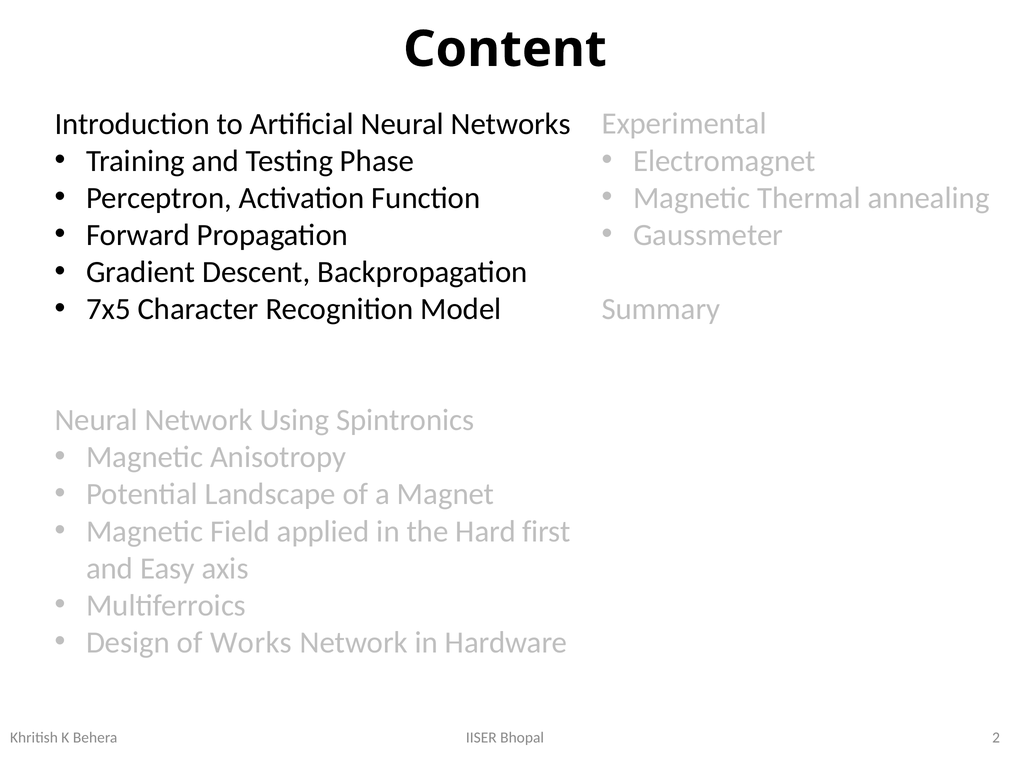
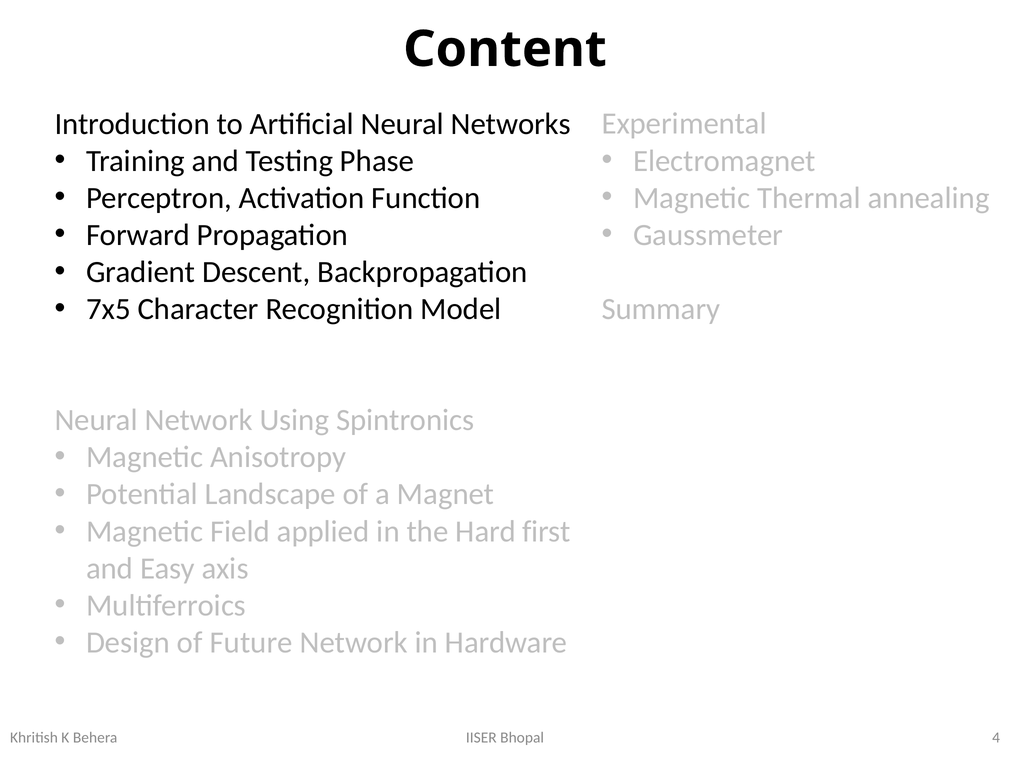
Works: Works -> Future
2: 2 -> 4
